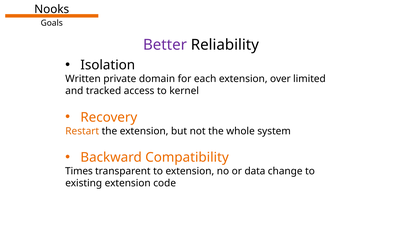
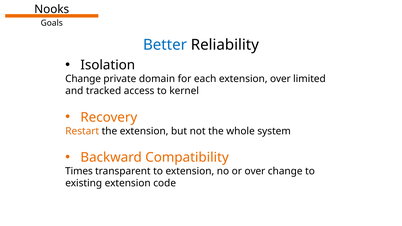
Better colour: purple -> blue
Written at (83, 79): Written -> Change
or data: data -> over
